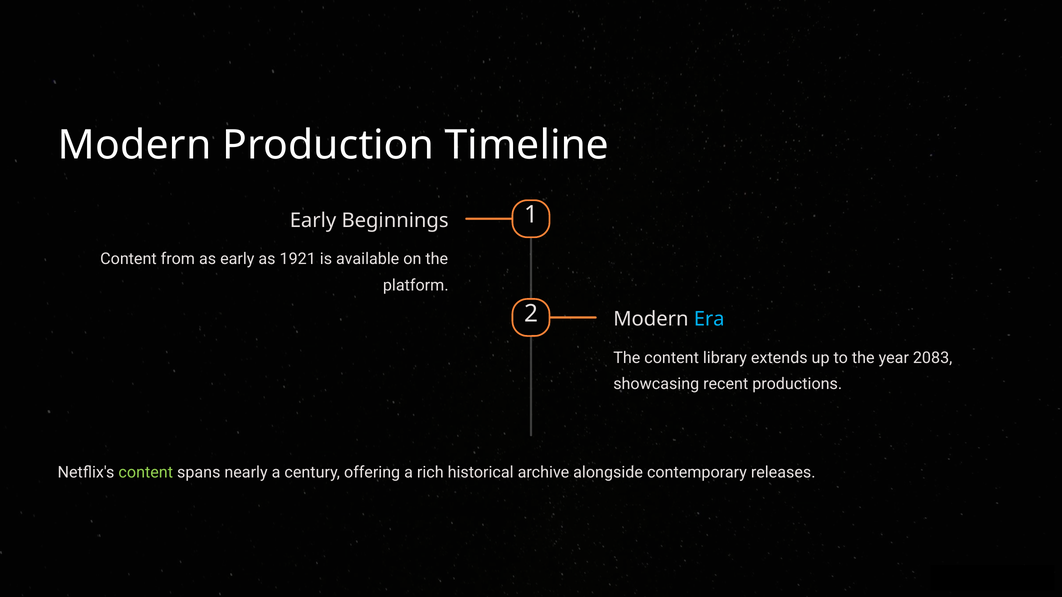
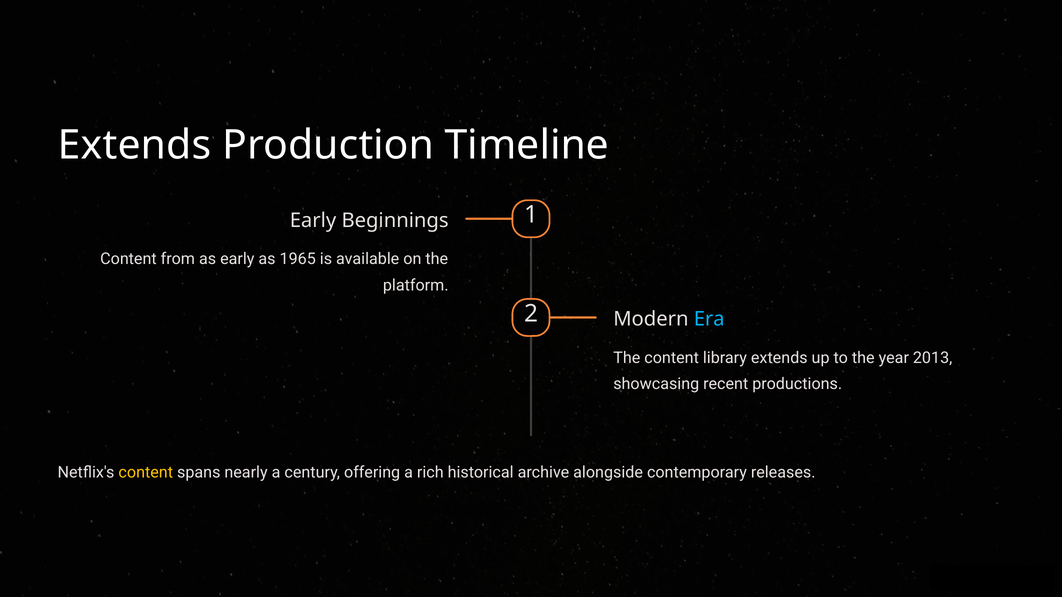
Modern at (135, 145): Modern -> Extends
1921: 1921 -> 1965
2083: 2083 -> 2013
content at (146, 473) colour: light green -> yellow
